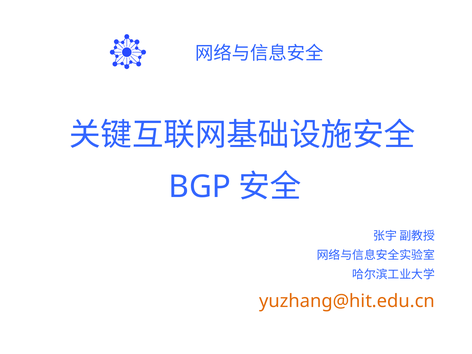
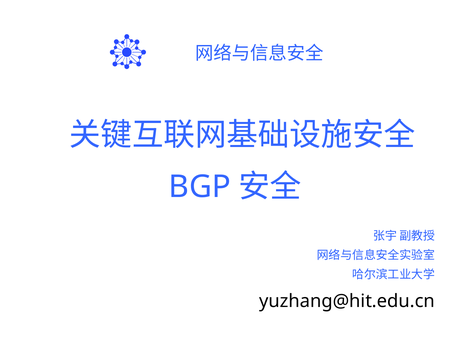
yuzhang@hit.edu.cn colour: orange -> black
